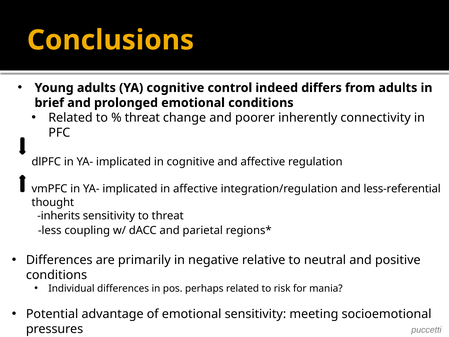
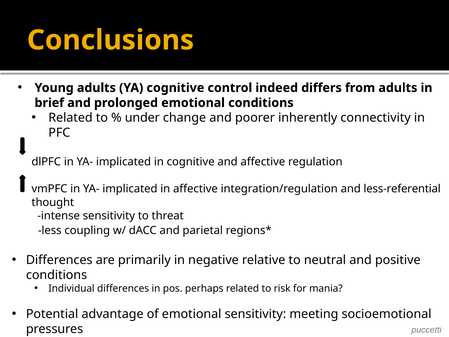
threat at (142, 118): threat -> under
inherits: inherits -> intense
